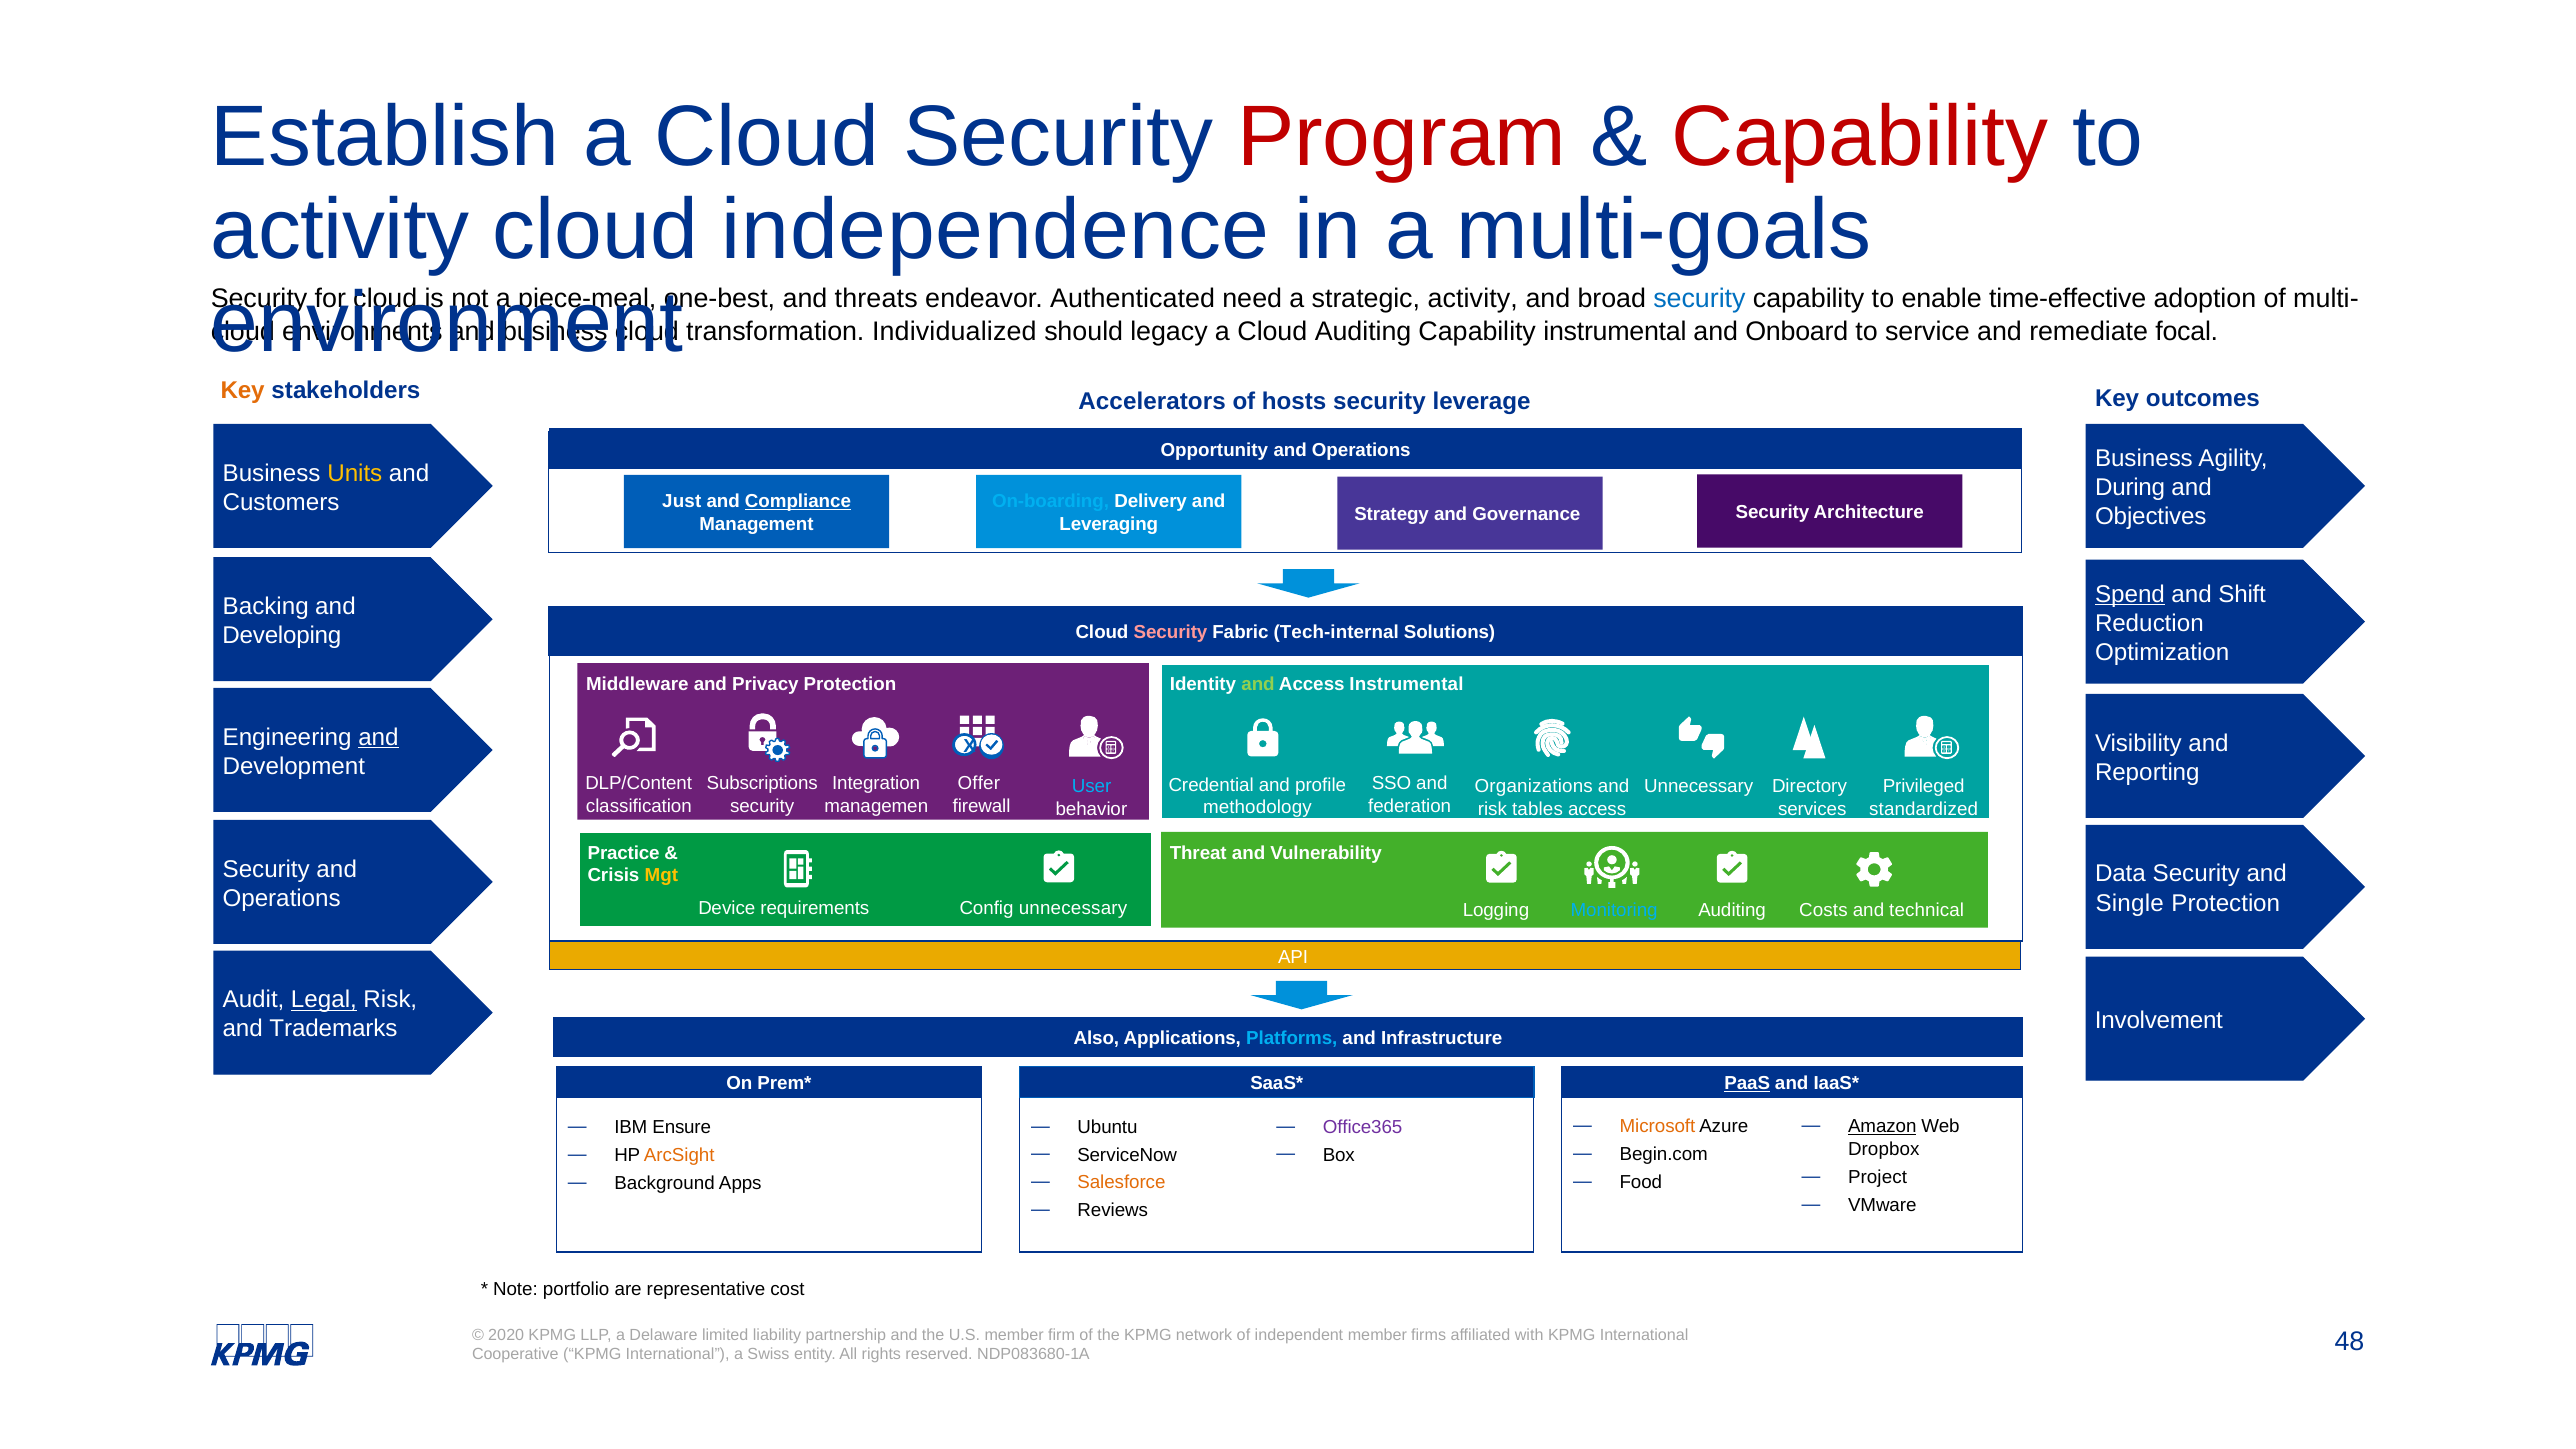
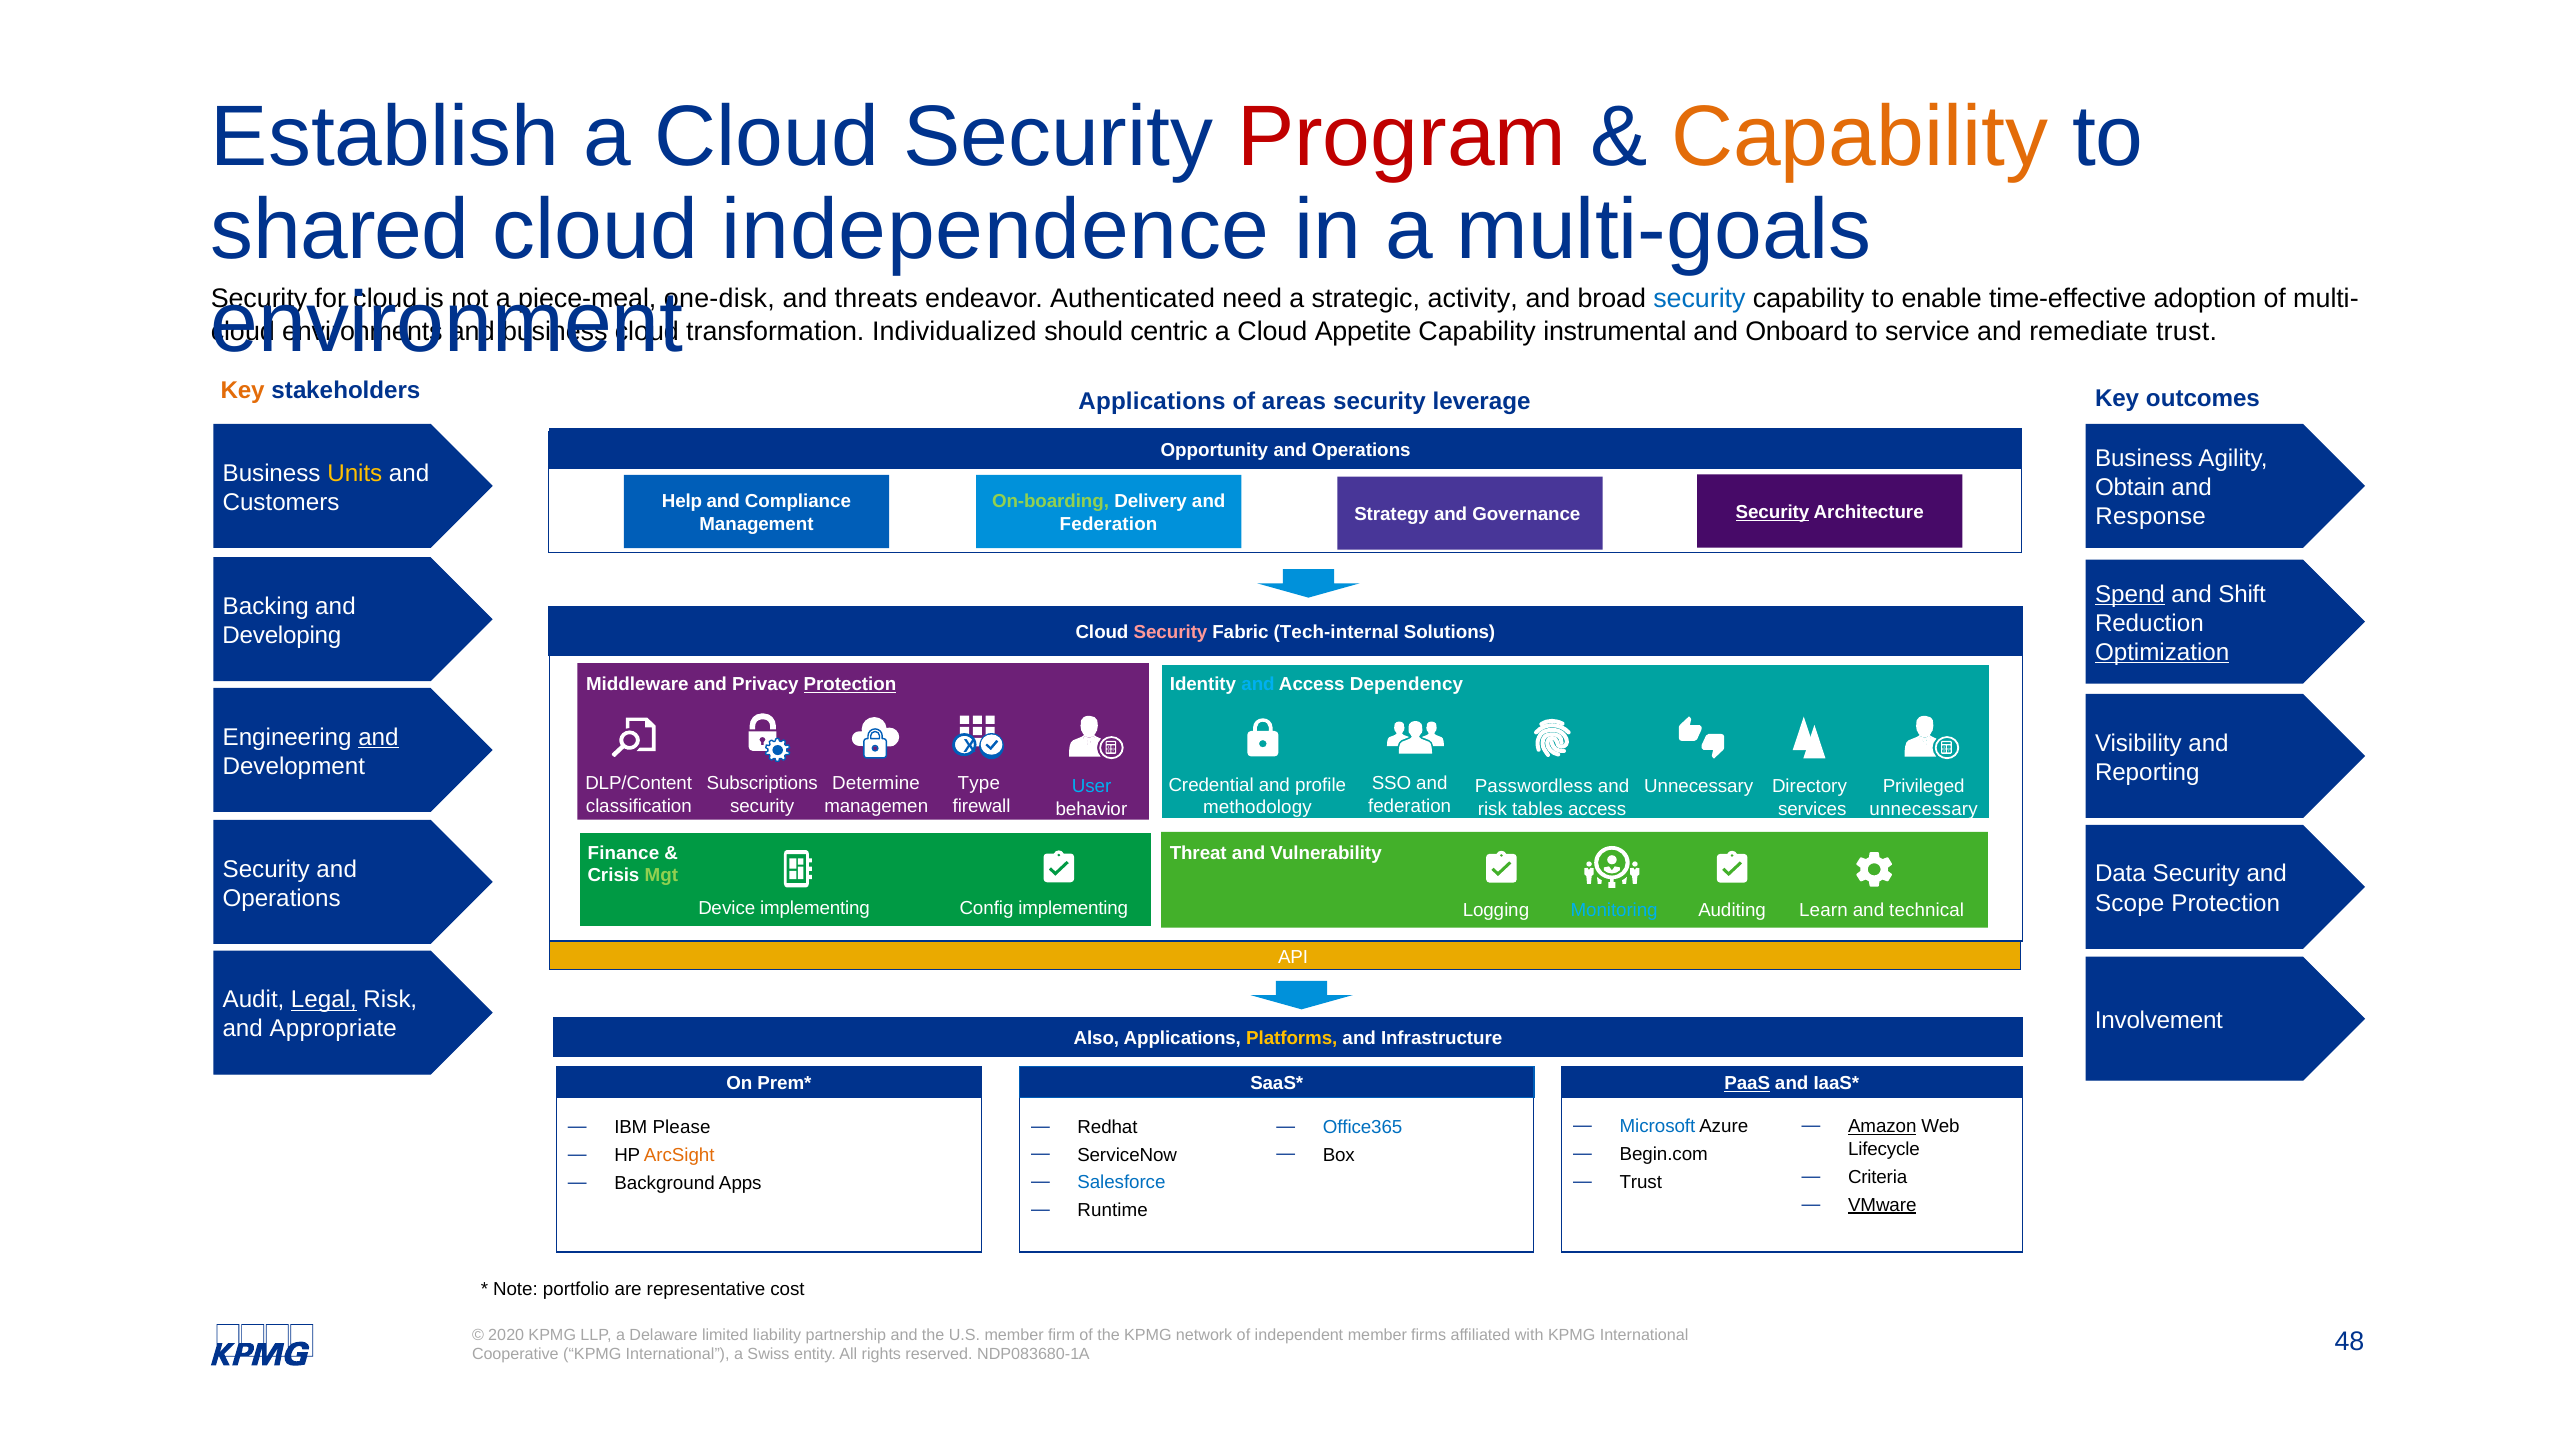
Capability at (1860, 137) colour: red -> orange
activity at (340, 230): activity -> shared
one-best: one-best -> one-disk
legacy: legacy -> centric
Cloud Auditing: Auditing -> Appetite
remediate focal: focal -> trust
stakeholders Accelerators: Accelerators -> Applications
hosts: hosts -> areas
During: During -> Obtain
Just: Just -> Help
Compliance underline: present -> none
On-boarding colour: light blue -> light green
Objectives: Objectives -> Response
Security at (1772, 512) underline: none -> present
Leveraging at (1109, 524): Leveraging -> Federation
Optimization underline: none -> present
Protection at (850, 684) underline: none -> present
and at (1258, 685) colour: light green -> light blue
Access Instrumental: Instrumental -> Dependency
Integration: Integration -> Determine
Offer: Offer -> Type
Organizations: Organizations -> Passwordless
standardized at (1924, 809): standardized -> unnecessary
Practice: Practice -> Finance
Mgt colour: yellow -> light green
Single: Single -> Scope
Device requirements: requirements -> implementing
Config unnecessary: unnecessary -> implementing
Costs: Costs -> Learn
Trademarks: Trademarks -> Appropriate
Platforms colour: light blue -> yellow
Microsoft colour: orange -> blue
Ubuntu: Ubuntu -> Redhat
Office365 colour: purple -> blue
Ensure: Ensure -> Please
Dropbox: Dropbox -> Lifecycle
Project: Project -> Criteria
Food at (1641, 1182): Food -> Trust
Salesforce colour: orange -> blue
VMware underline: none -> present
Reviews: Reviews -> Runtime
